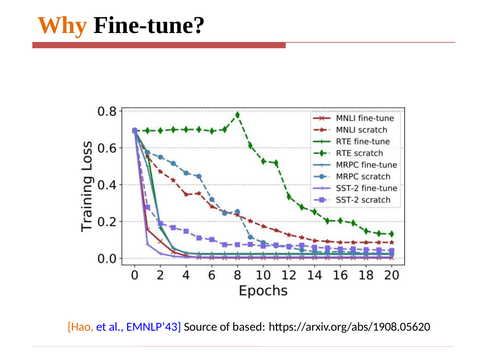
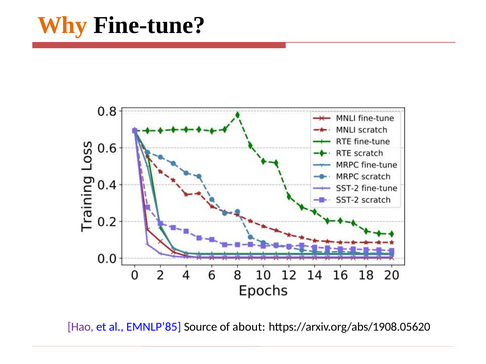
Hao colour: orange -> purple
EMNLP’43: EMNLP’43 -> EMNLP’85
based: based -> about
